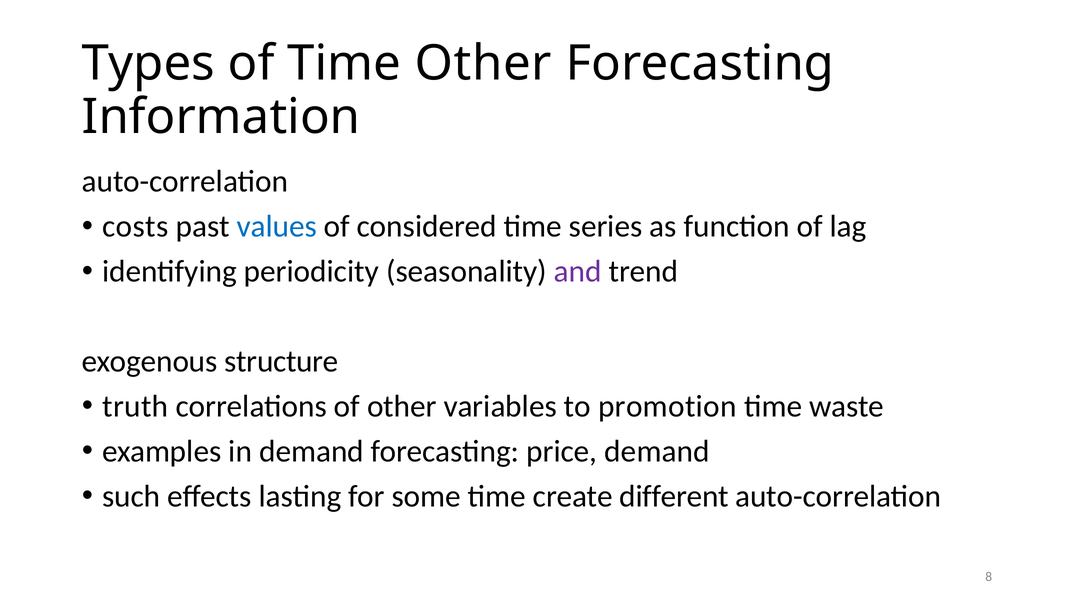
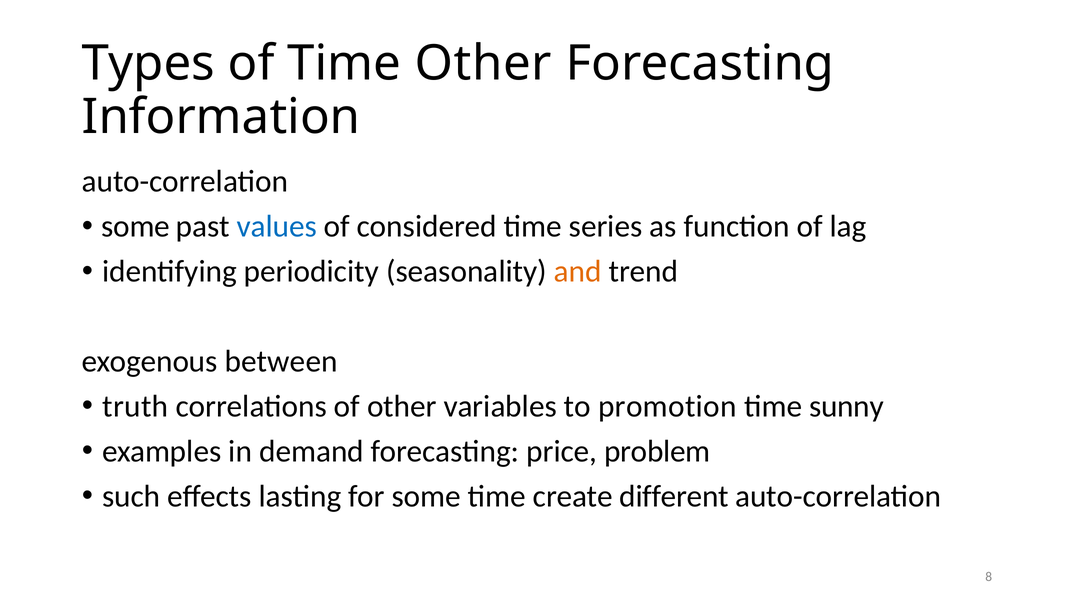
costs at (135, 226): costs -> some
and colour: purple -> orange
structure: structure -> between
waste: waste -> sunny
price demand: demand -> problem
